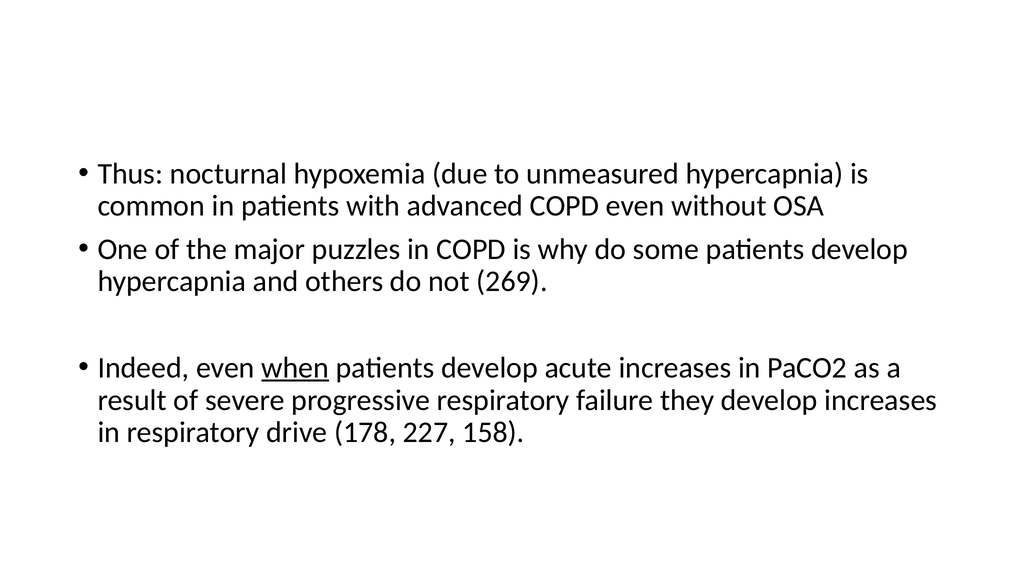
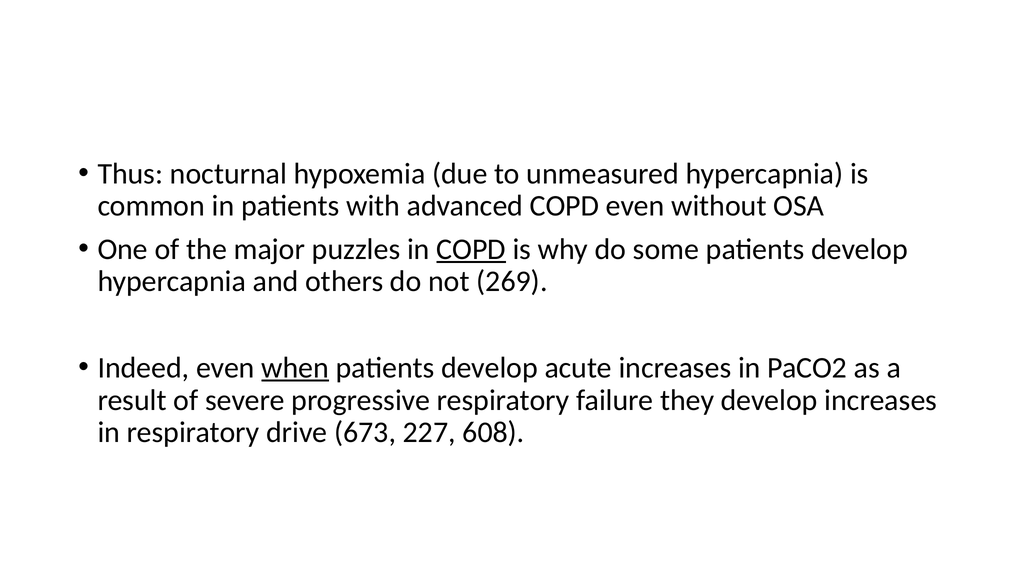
COPD at (471, 249) underline: none -> present
178: 178 -> 673
158: 158 -> 608
